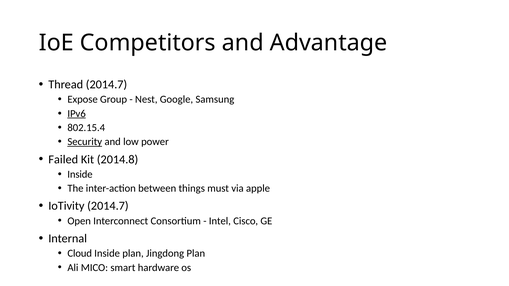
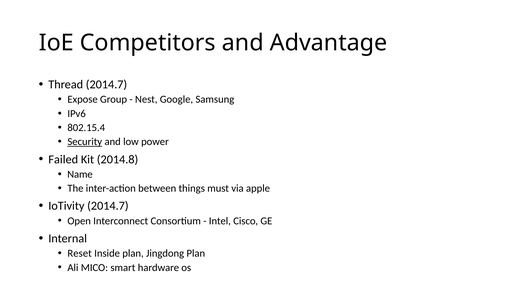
IPv6 underline: present -> none
Inside at (80, 174): Inside -> Name
Cloud: Cloud -> Reset
